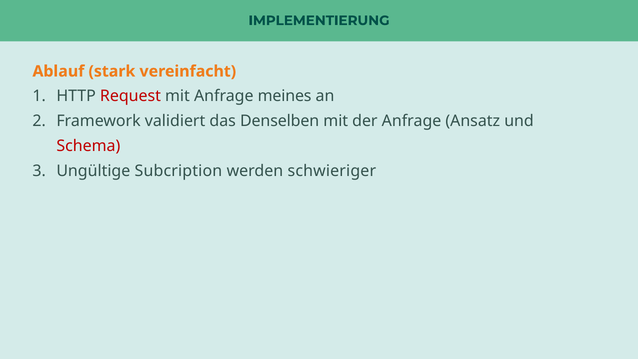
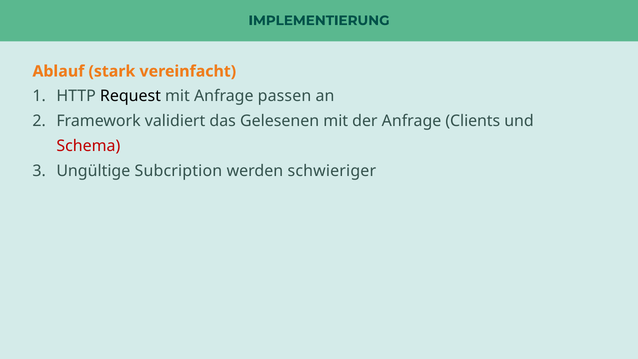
Request colour: red -> black
meines: meines -> passen
Denselben: Denselben -> Gelesenen
Ansatz: Ansatz -> Clients
